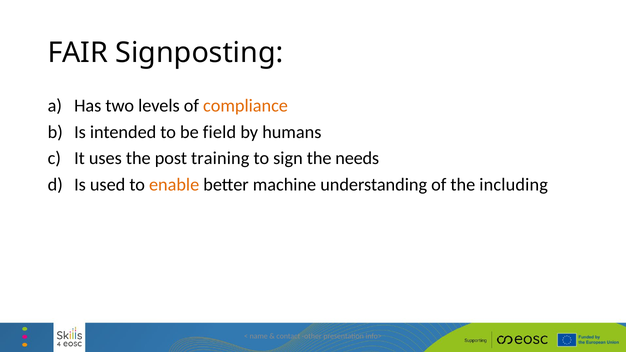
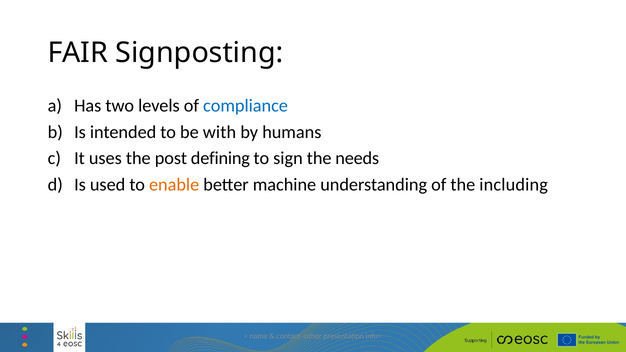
compliance colour: orange -> blue
field: field -> with
training: training -> defining
